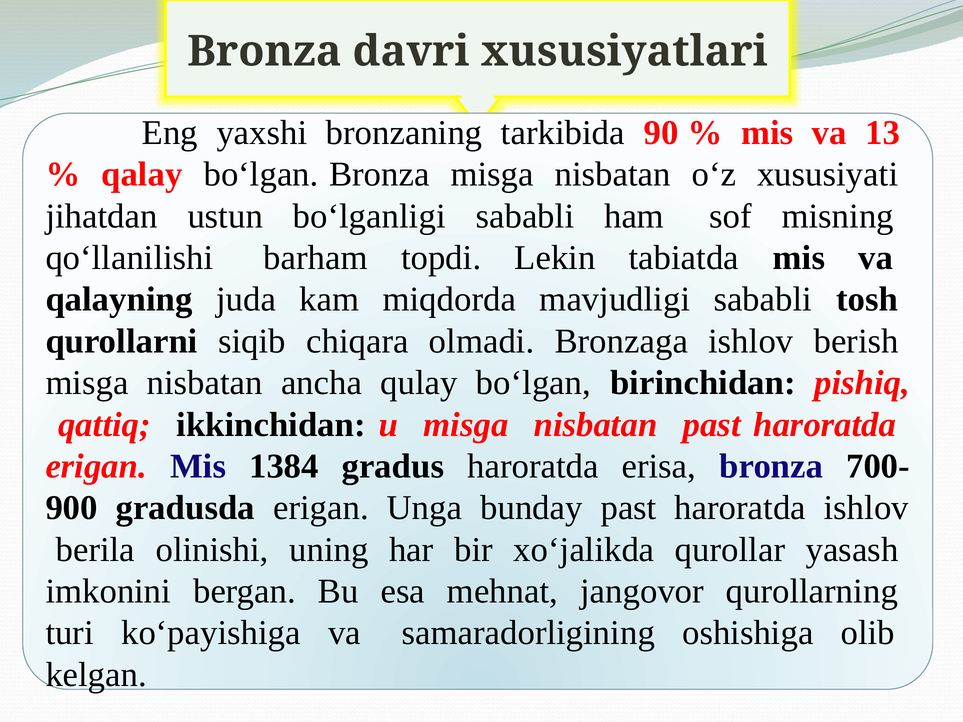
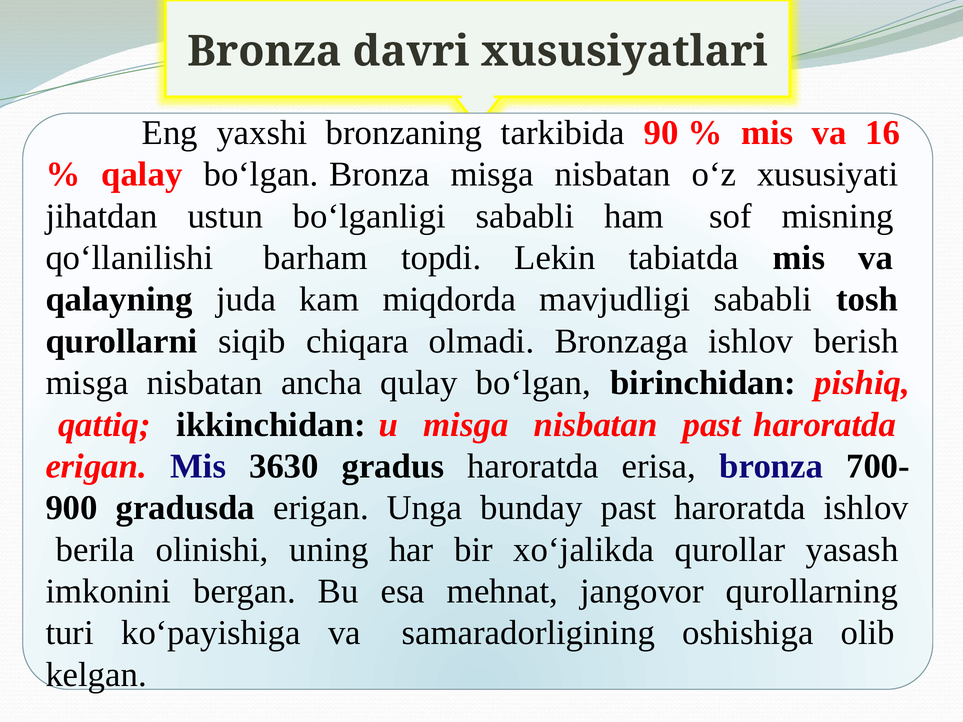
13: 13 -> 16
1384: 1384 -> 3630
